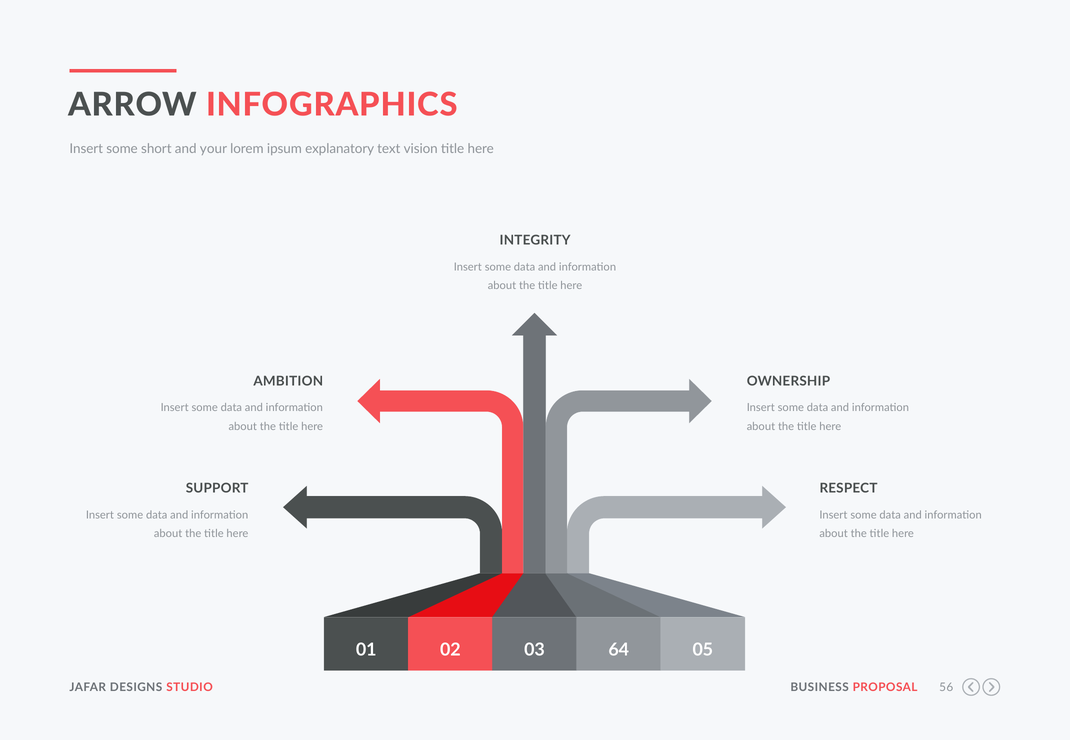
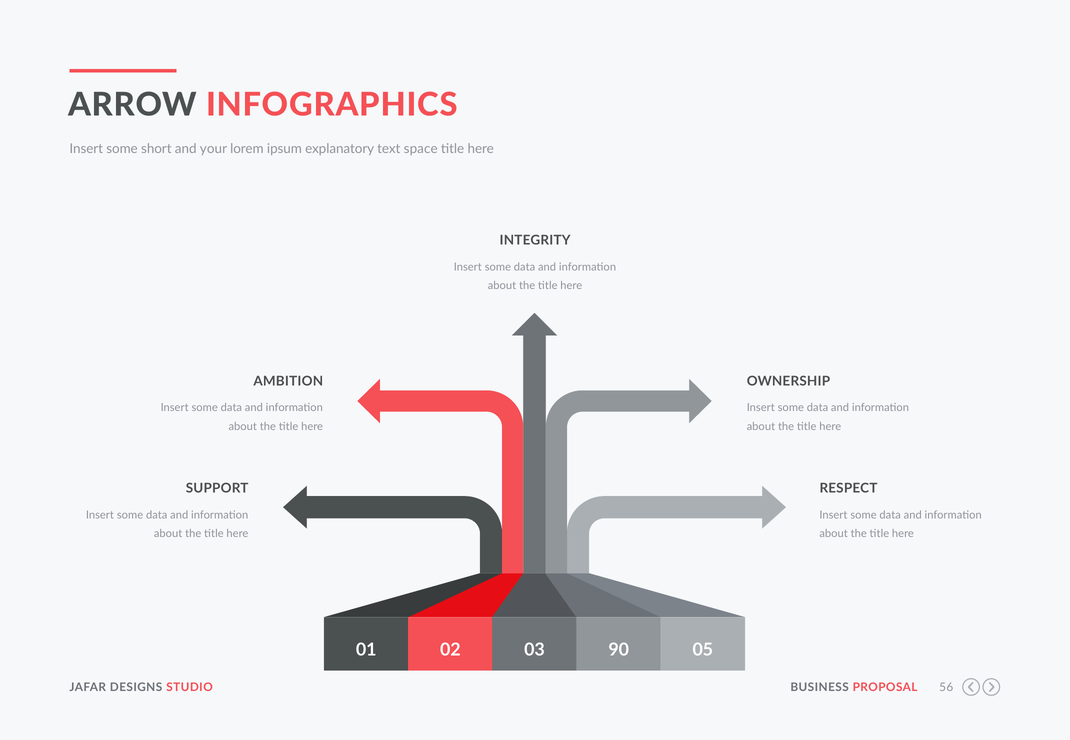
vision: vision -> space
64: 64 -> 90
